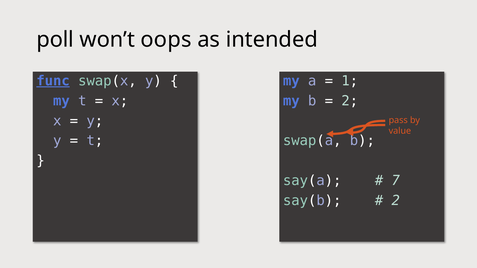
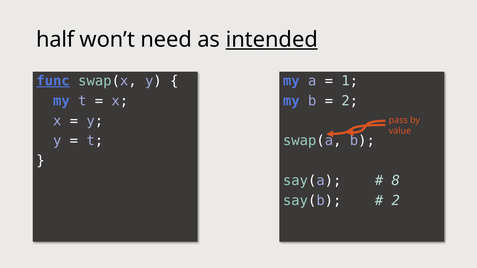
poll: poll -> half
oops: oops -> need
intended underline: none -> present
7: 7 -> 8
